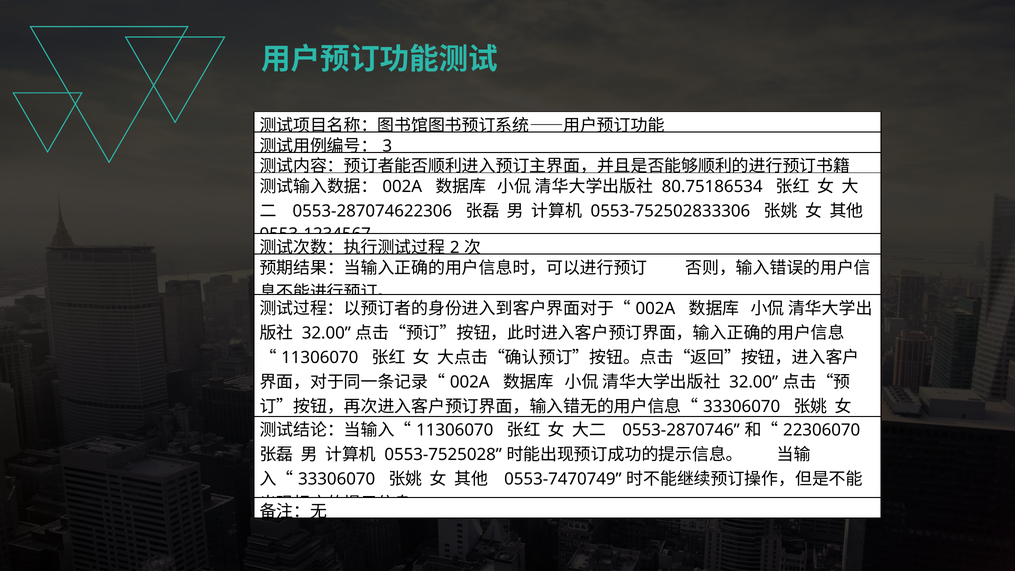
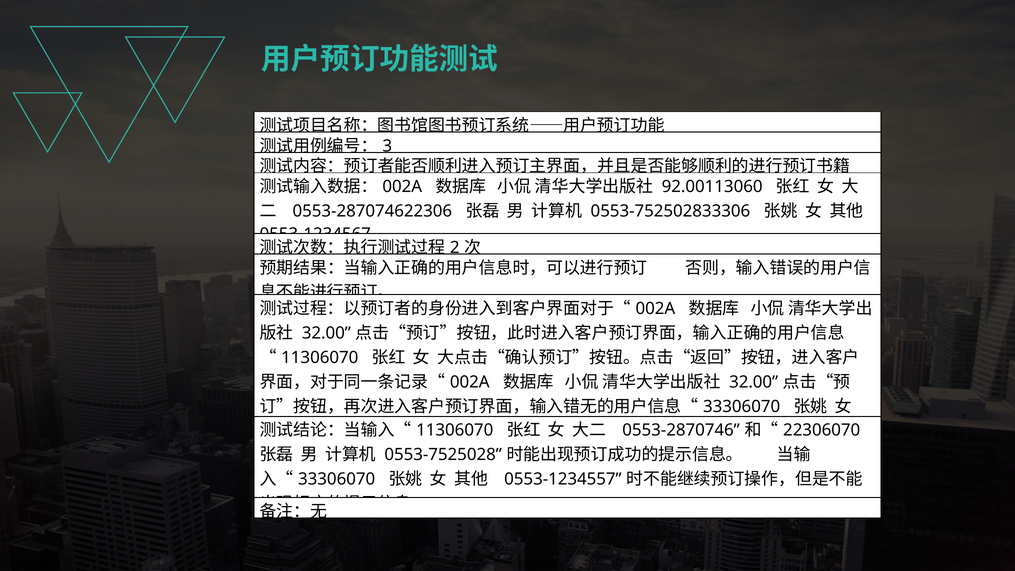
80.75186534: 80.75186534 -> 92.00113060
0553-7470749: 0553-7470749 -> 0553-1234557
